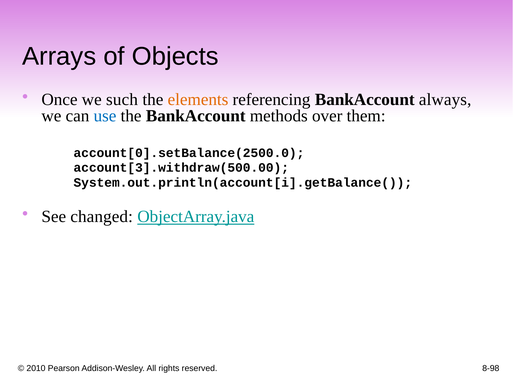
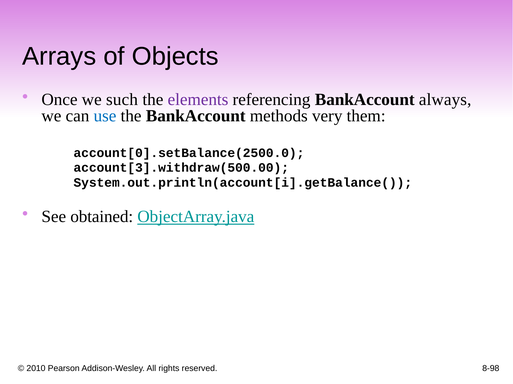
elements colour: orange -> purple
over: over -> very
changed: changed -> obtained
